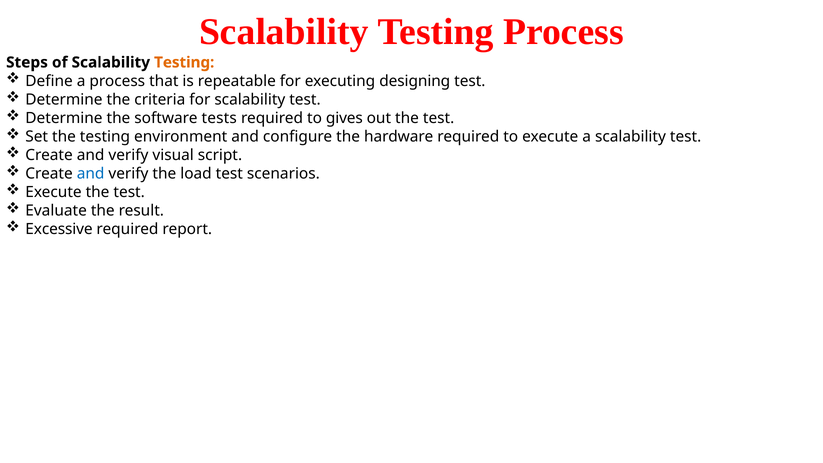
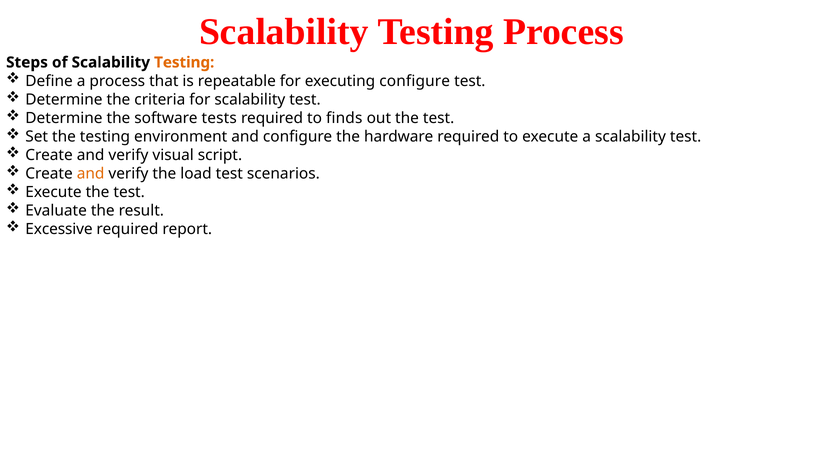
executing designing: designing -> configure
gives: gives -> finds
and at (91, 173) colour: blue -> orange
